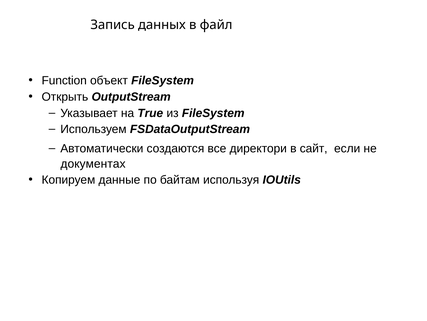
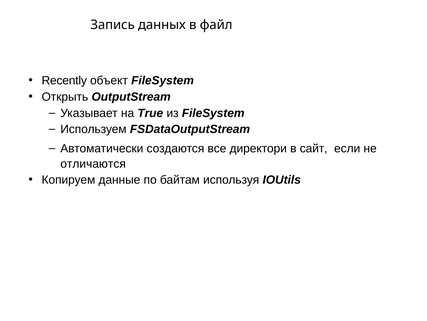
Function: Function -> Recently
документах: документах -> отличаются
